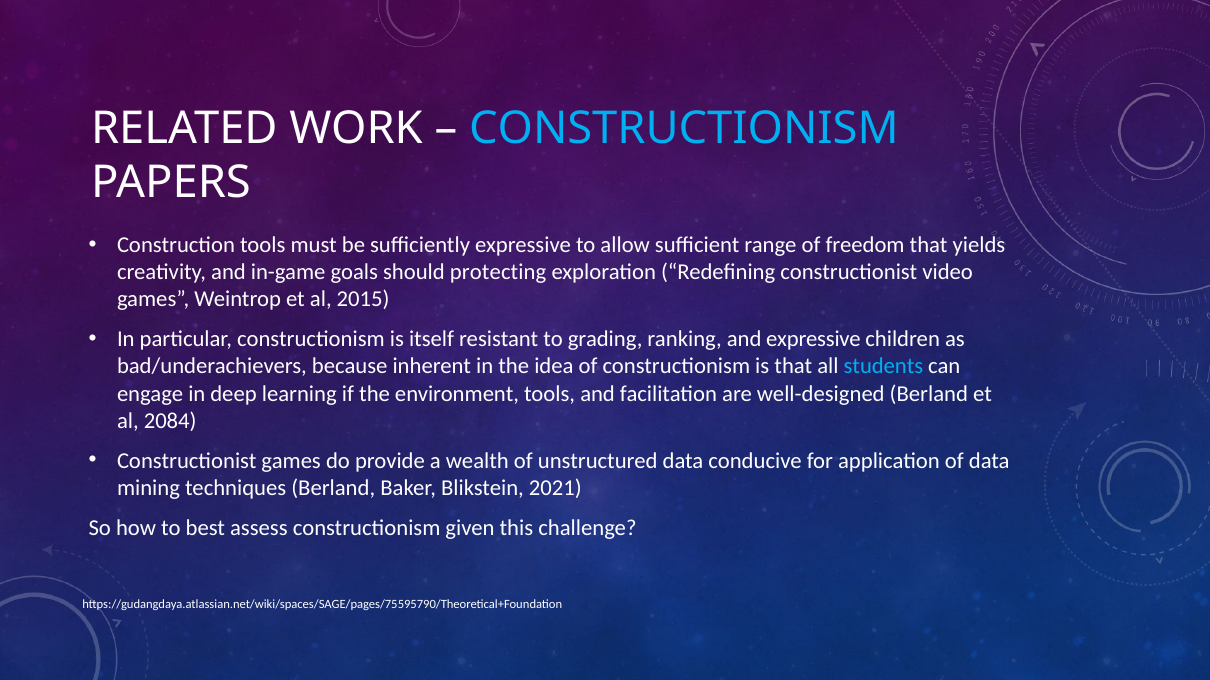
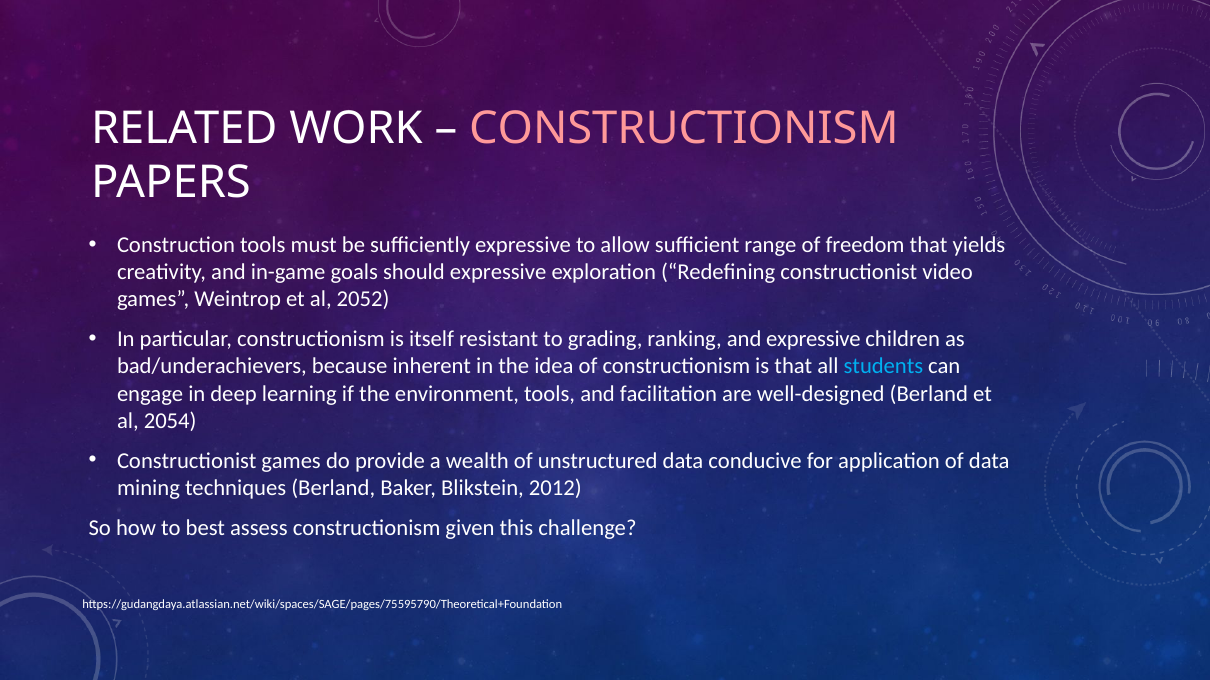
CONSTRUCTIONISM at (684, 128) colour: light blue -> pink
should protecting: protecting -> expressive
2015: 2015 -> 2052
2084: 2084 -> 2054
2021: 2021 -> 2012
